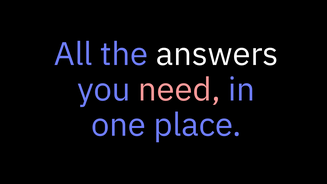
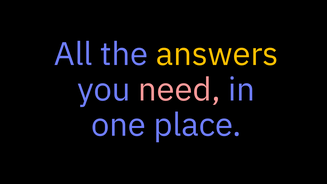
answers colour: white -> yellow
